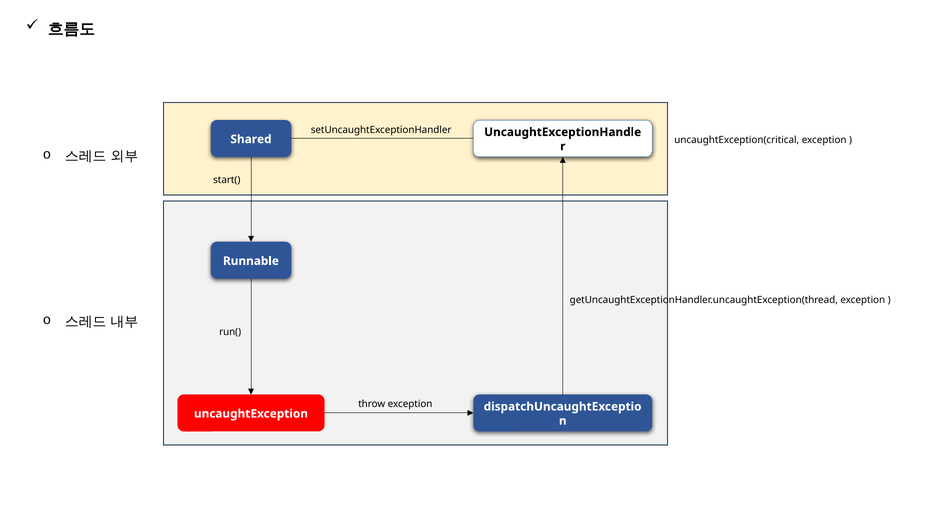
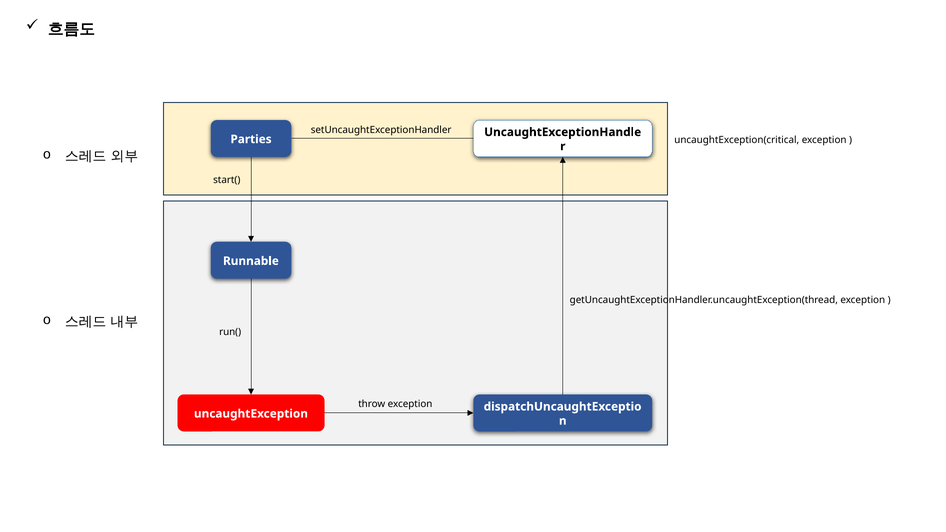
Shared: Shared -> Parties
